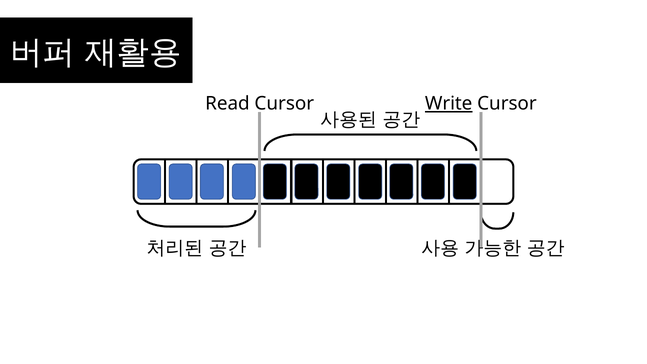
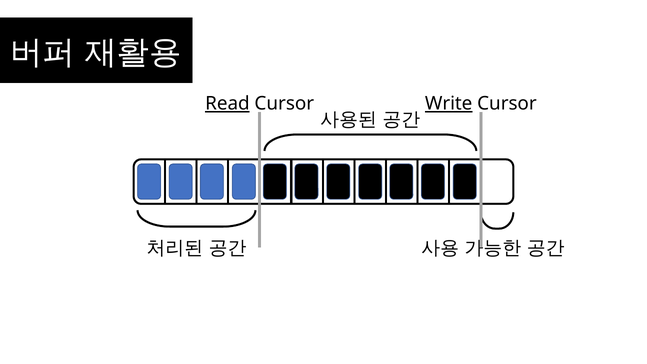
Read underline: none -> present
